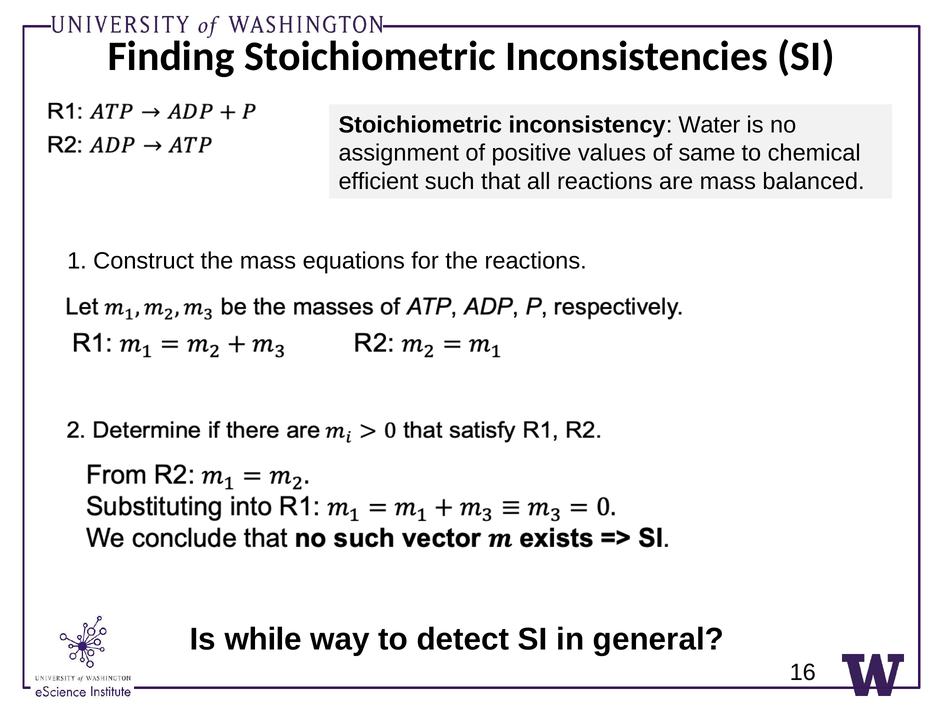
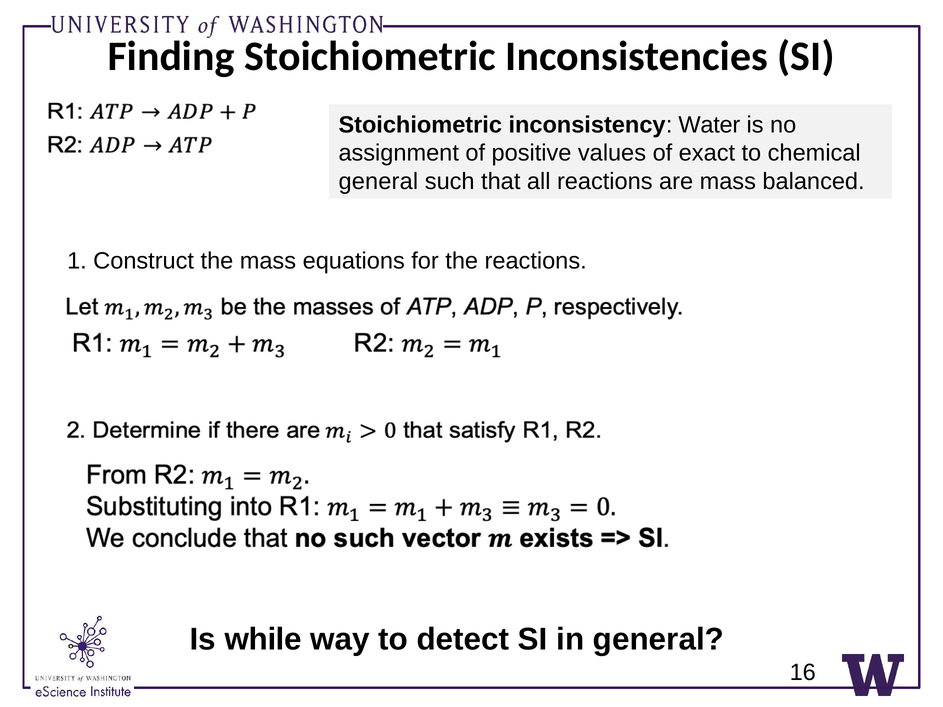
same: same -> exact
efficient at (378, 181): efficient -> general
